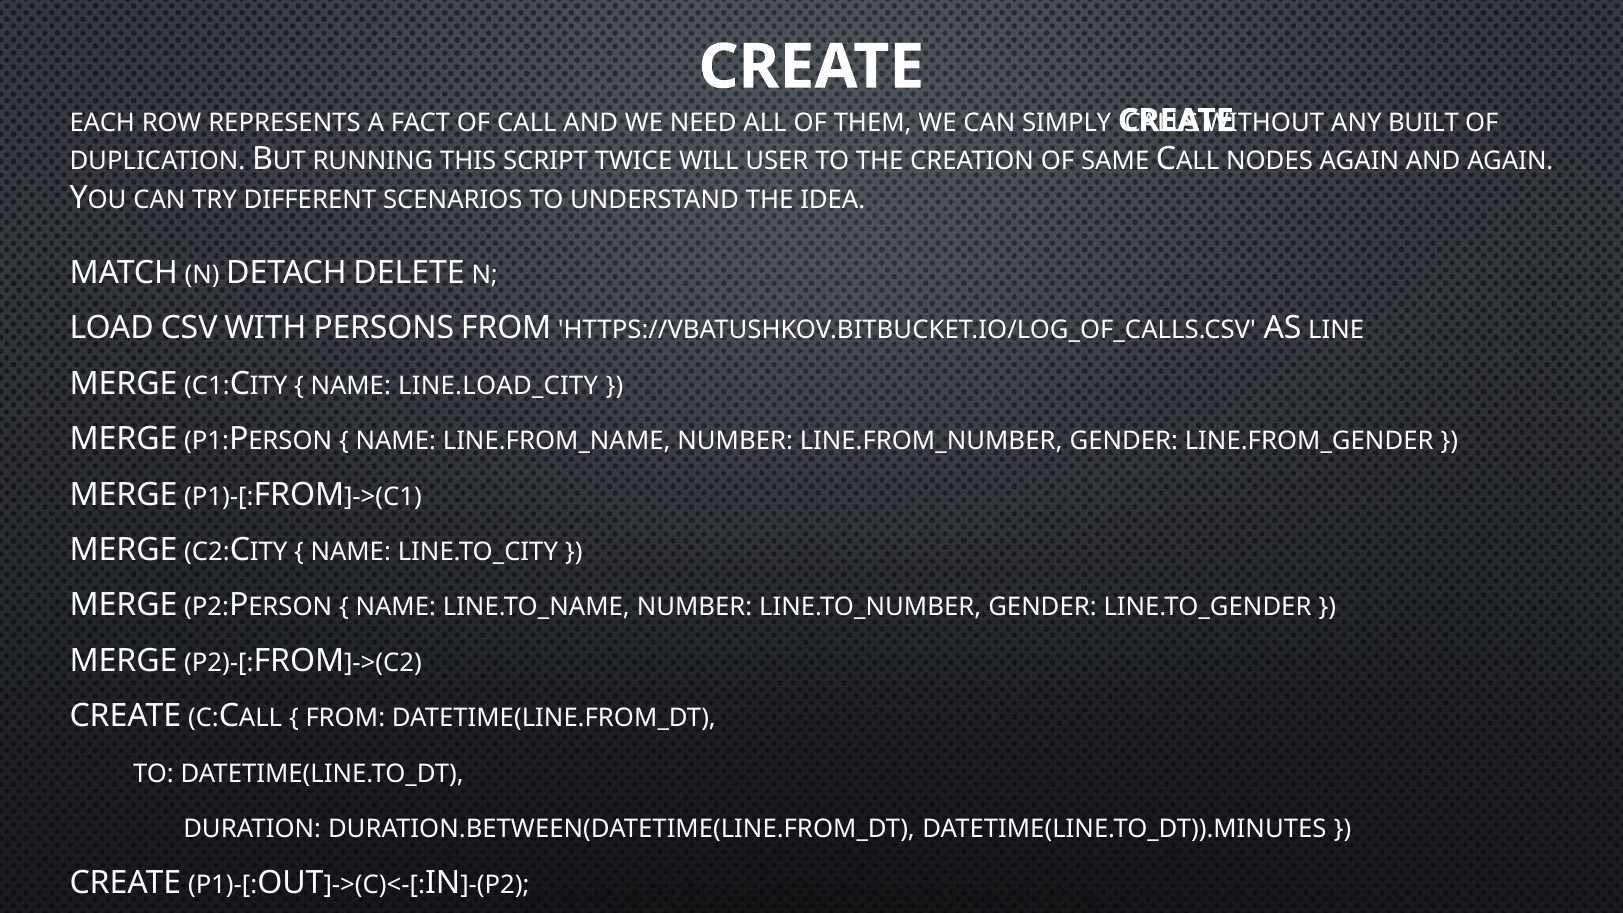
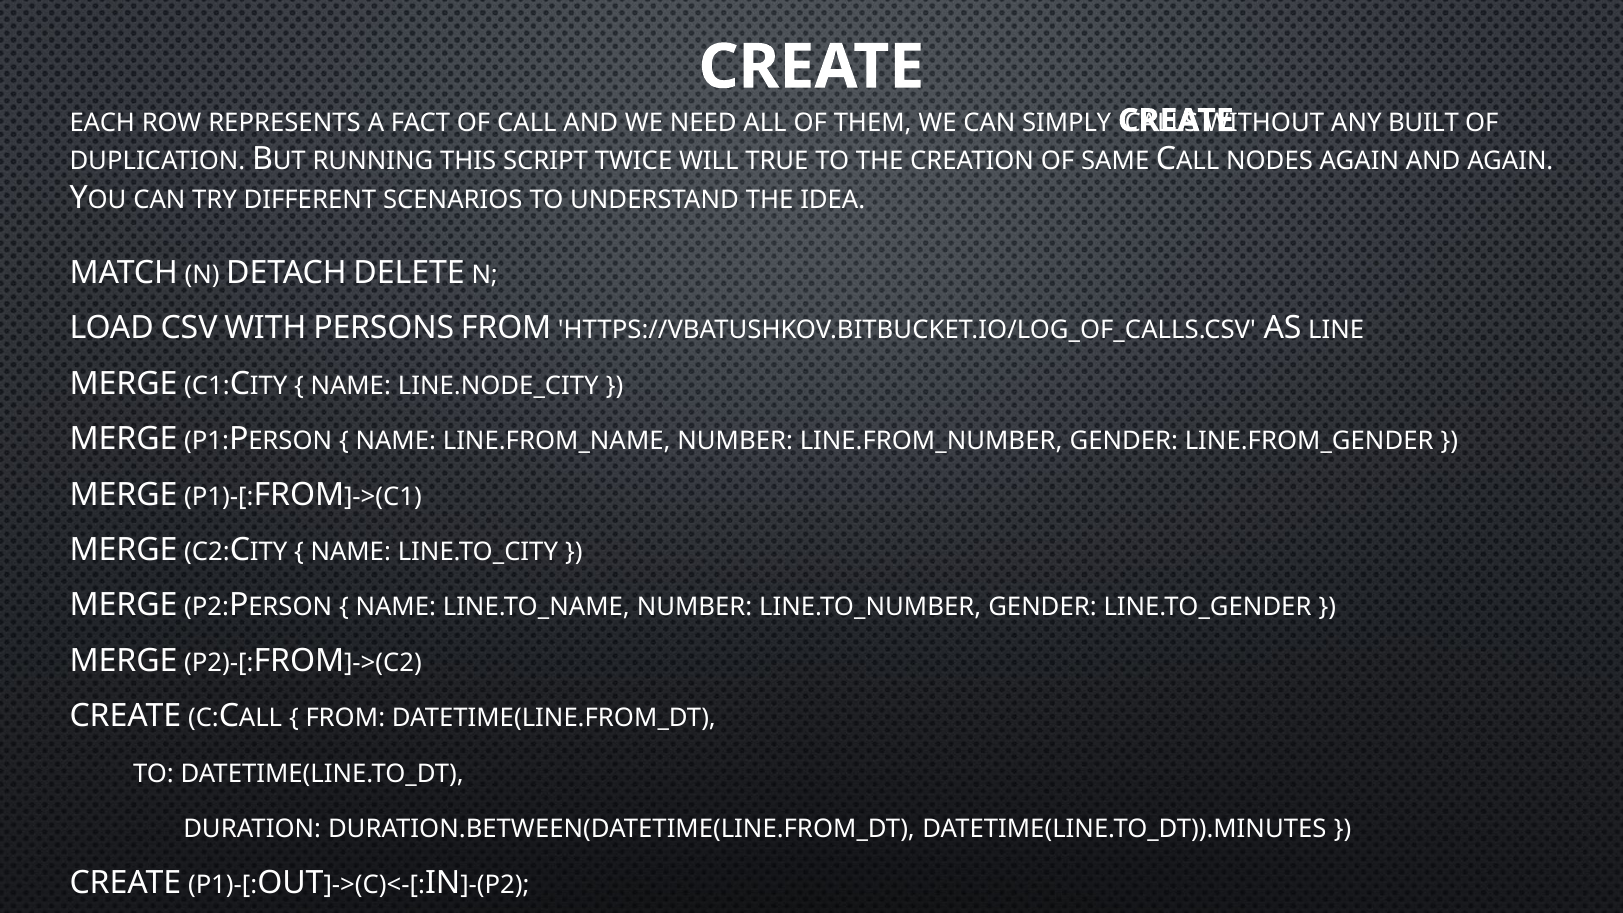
USER: USER -> TRUE
LINE.LOAD_CITY: LINE.LOAD_CITY -> LINE.NODE_CITY
